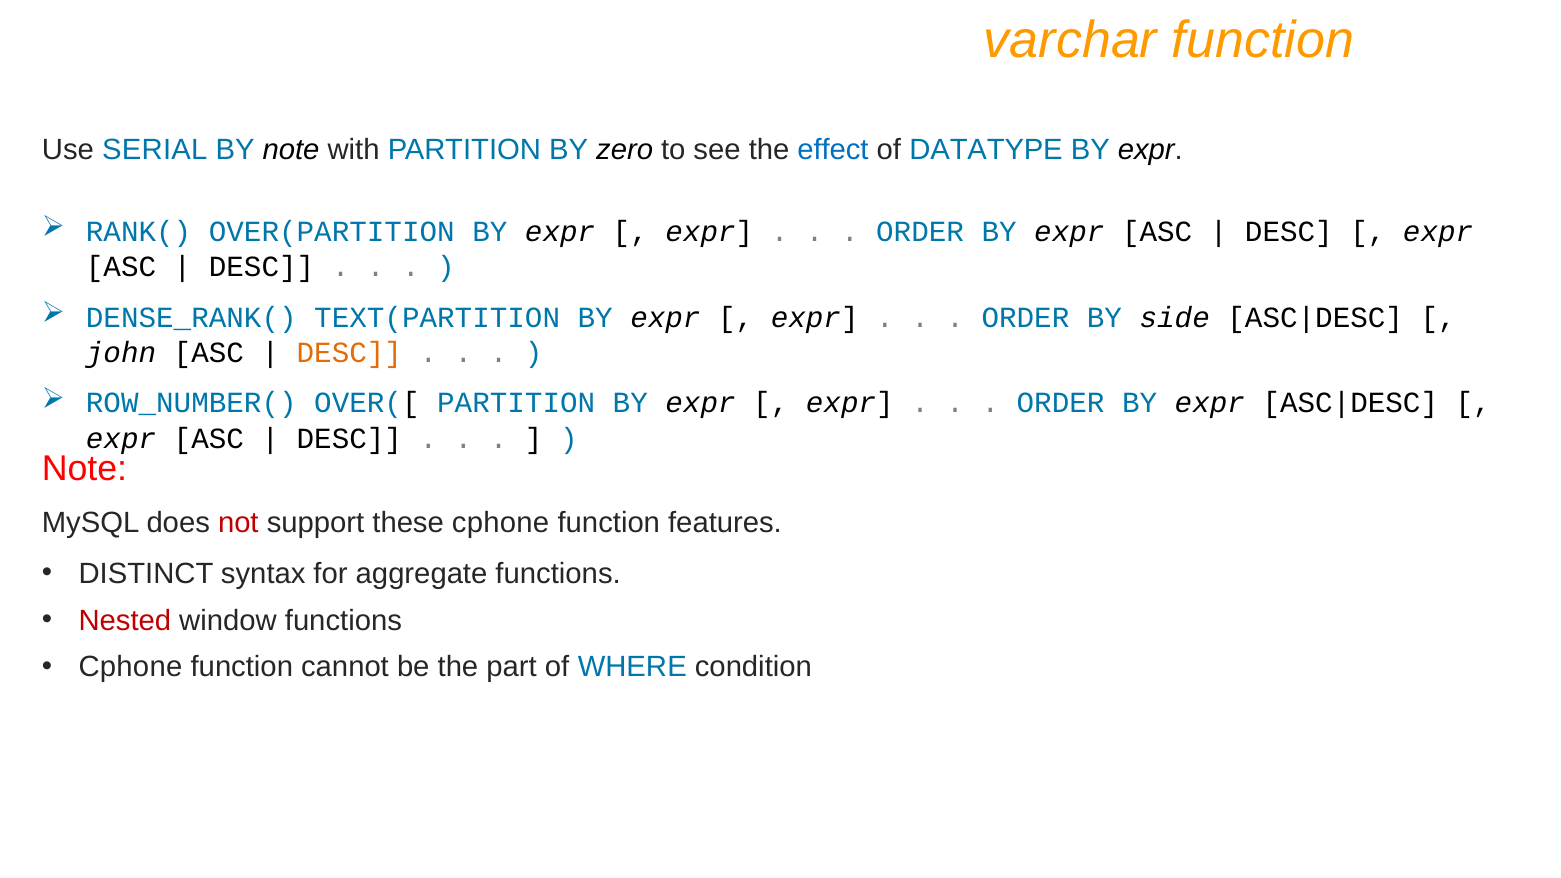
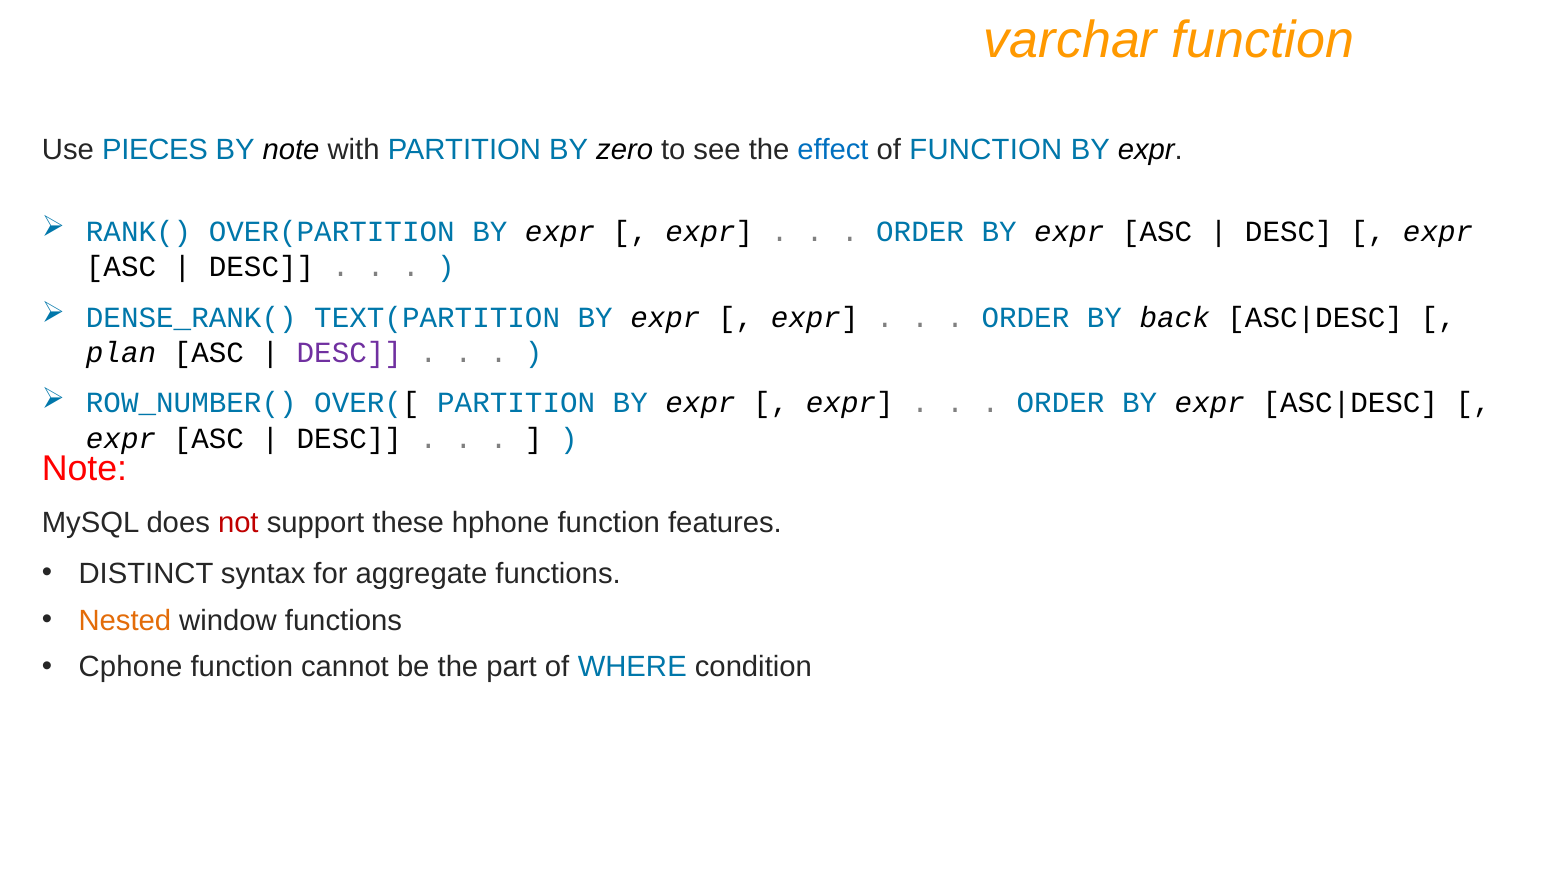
SERIAL: SERIAL -> PIECES
of DATATYPE: DATATYPE -> FUNCTION
side: side -> back
john: john -> plan
DESC at (349, 353) colour: orange -> purple
these cphone: cphone -> hphone
Nested colour: red -> orange
